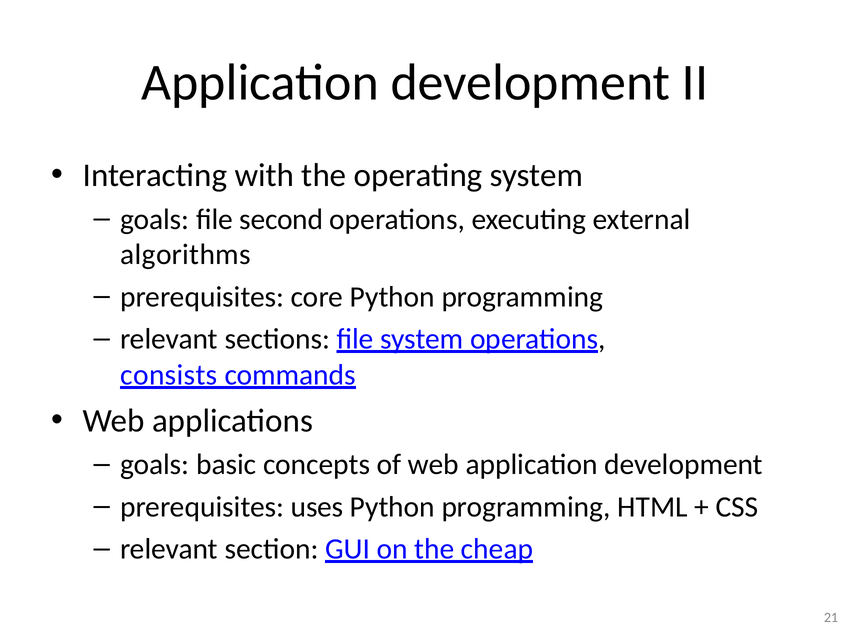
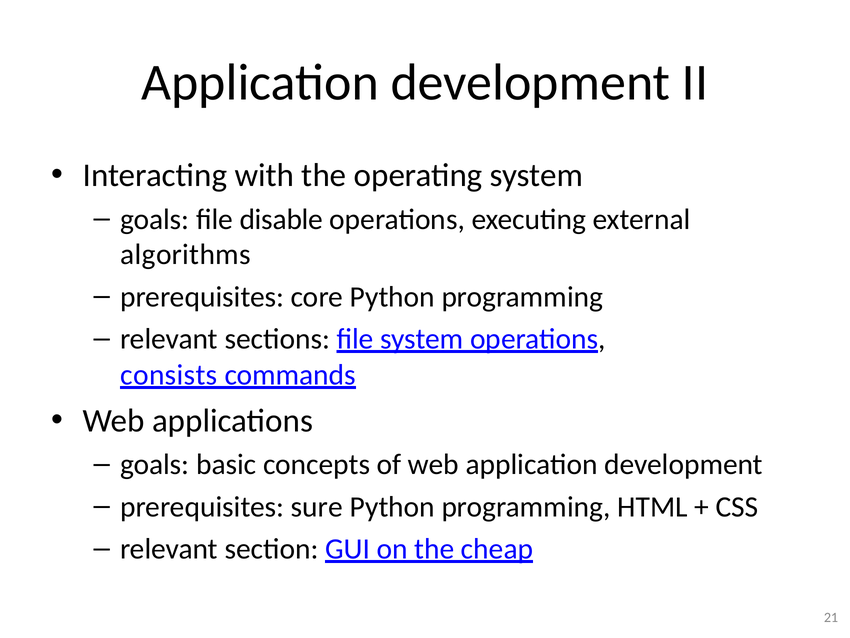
second: second -> disable
uses: uses -> sure
